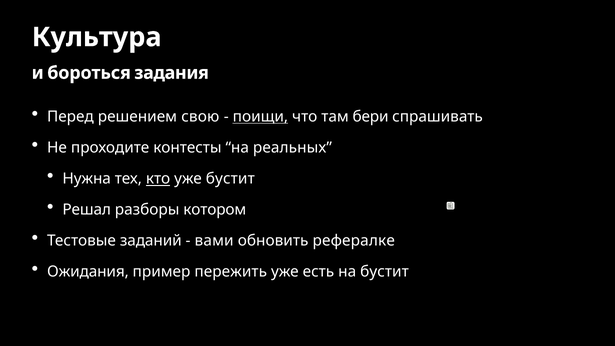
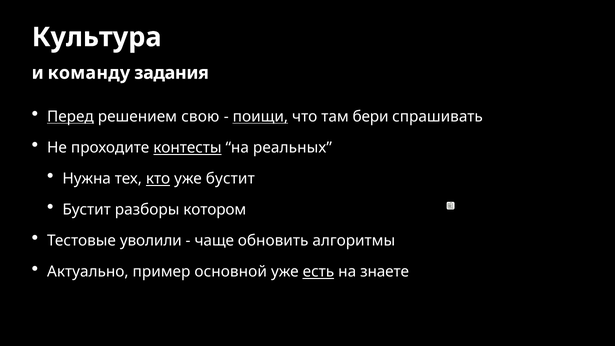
бороться: бороться -> команду
Перед underline: none -> present
контесты underline: none -> present
Решал at (87, 210): Решал -> Бустит
заданий: заданий -> уволили
вами: вами -> чаще
рефералке: рефералке -> алгоритмы
Ожидания: Ожидания -> Актуально
пережить: пережить -> основной
есть underline: none -> present
на бустит: бустит -> знаете
